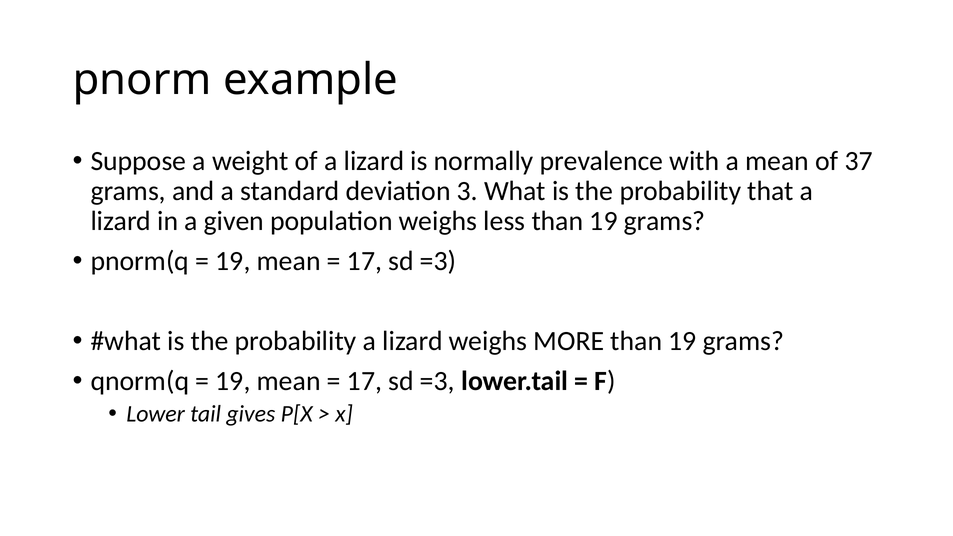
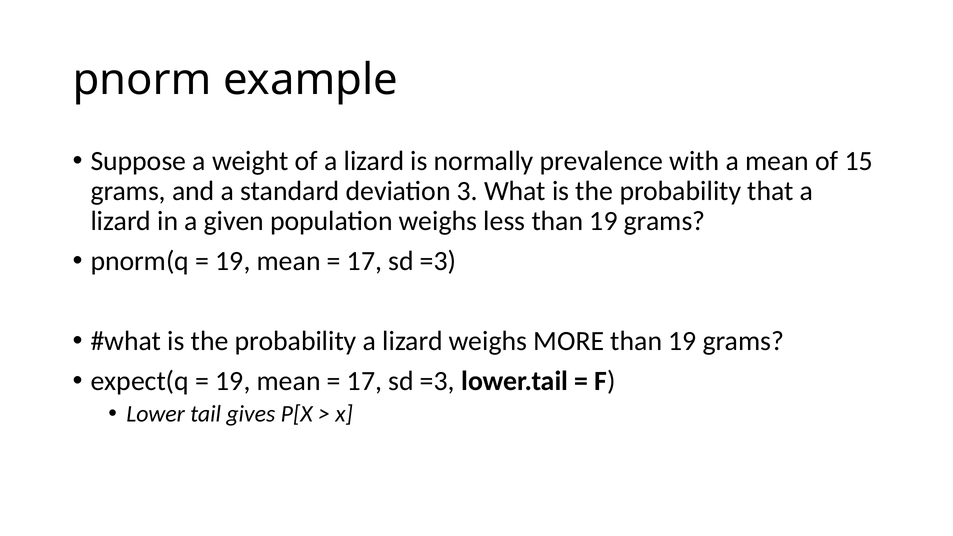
37: 37 -> 15
qnorm(q: qnorm(q -> expect(q
